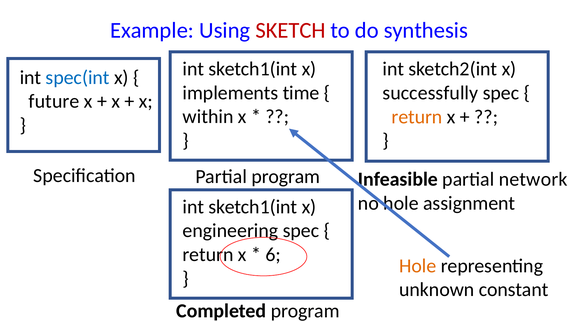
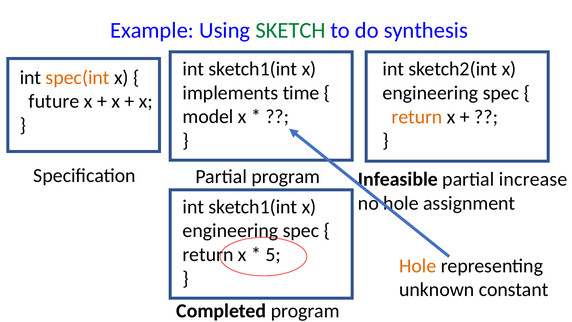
SKETCH colour: red -> green
spec(int colour: blue -> orange
successfully at (430, 93): successfully -> engineering
within: within -> model
network: network -> increase
6: 6 -> 5
